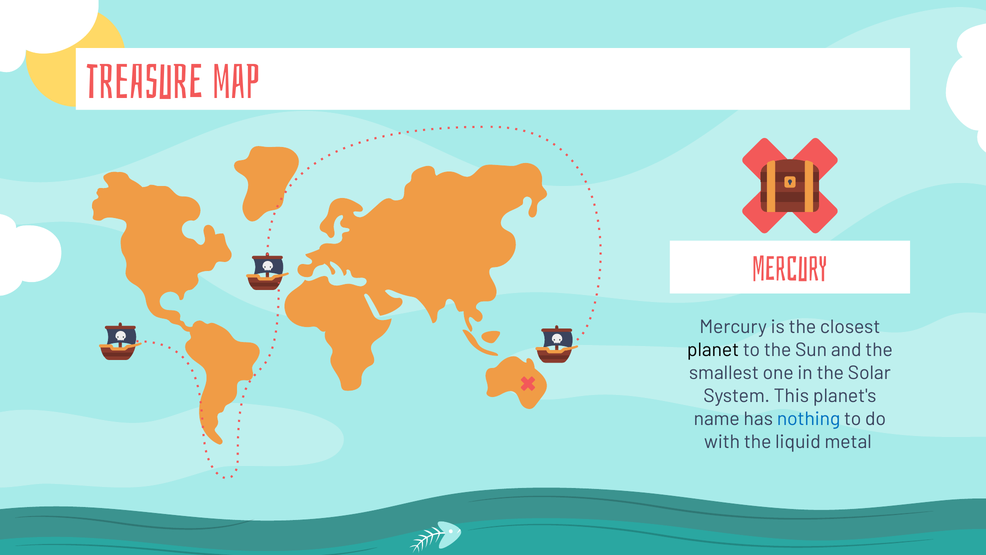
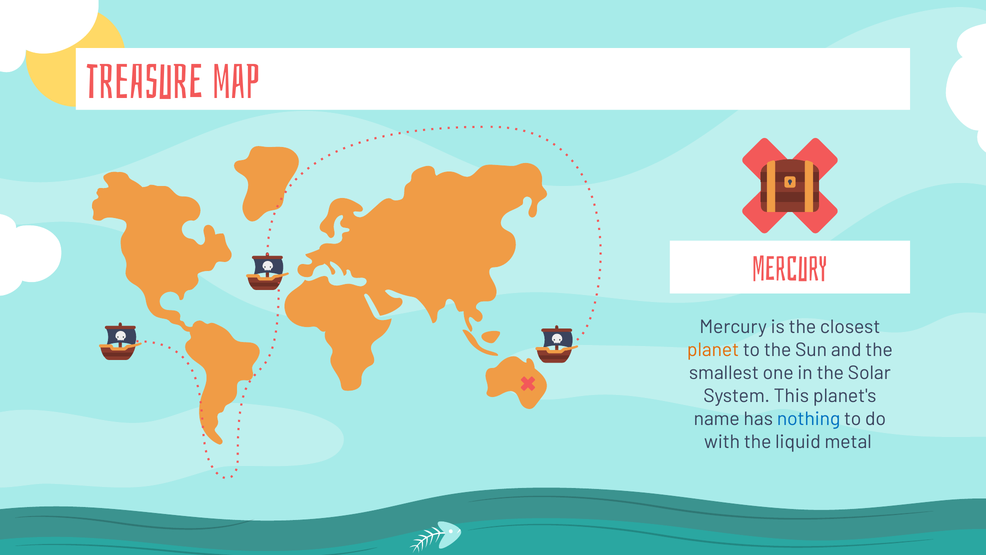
planet colour: black -> orange
